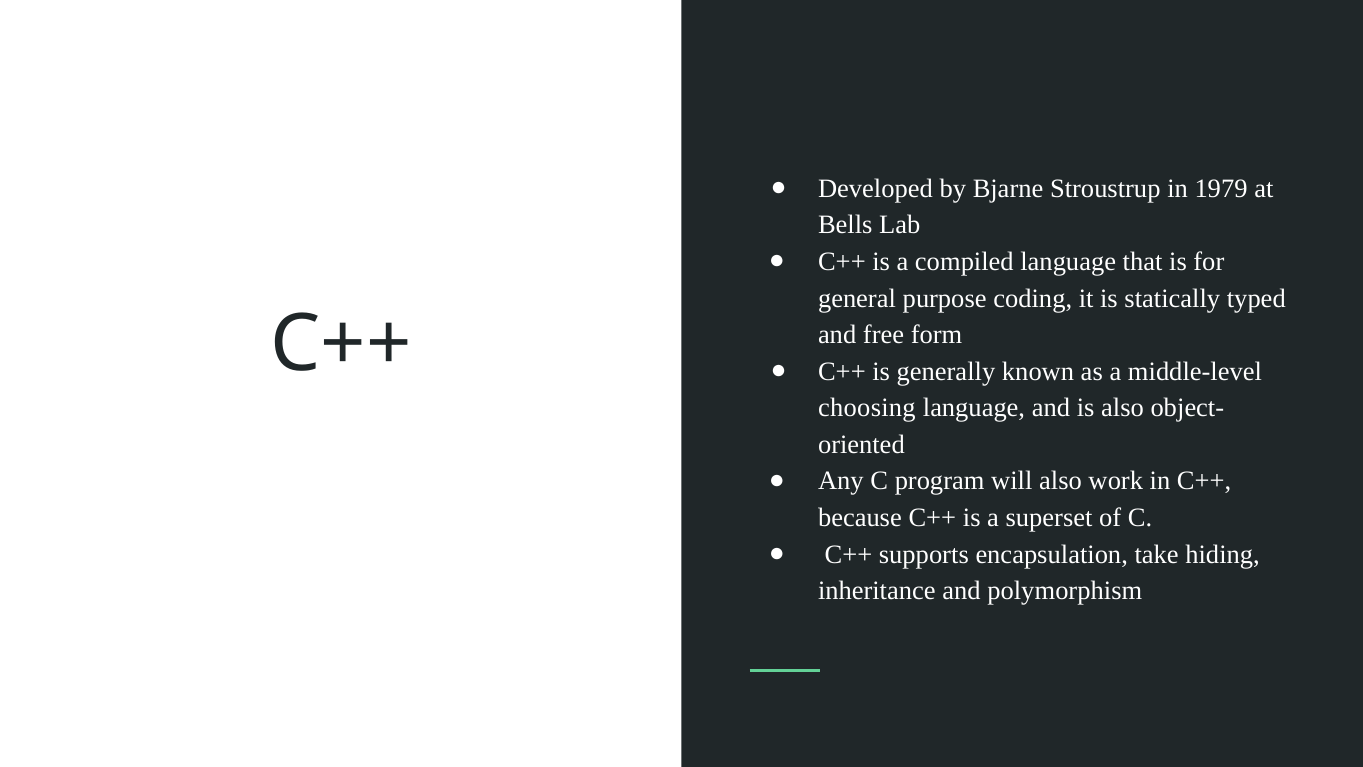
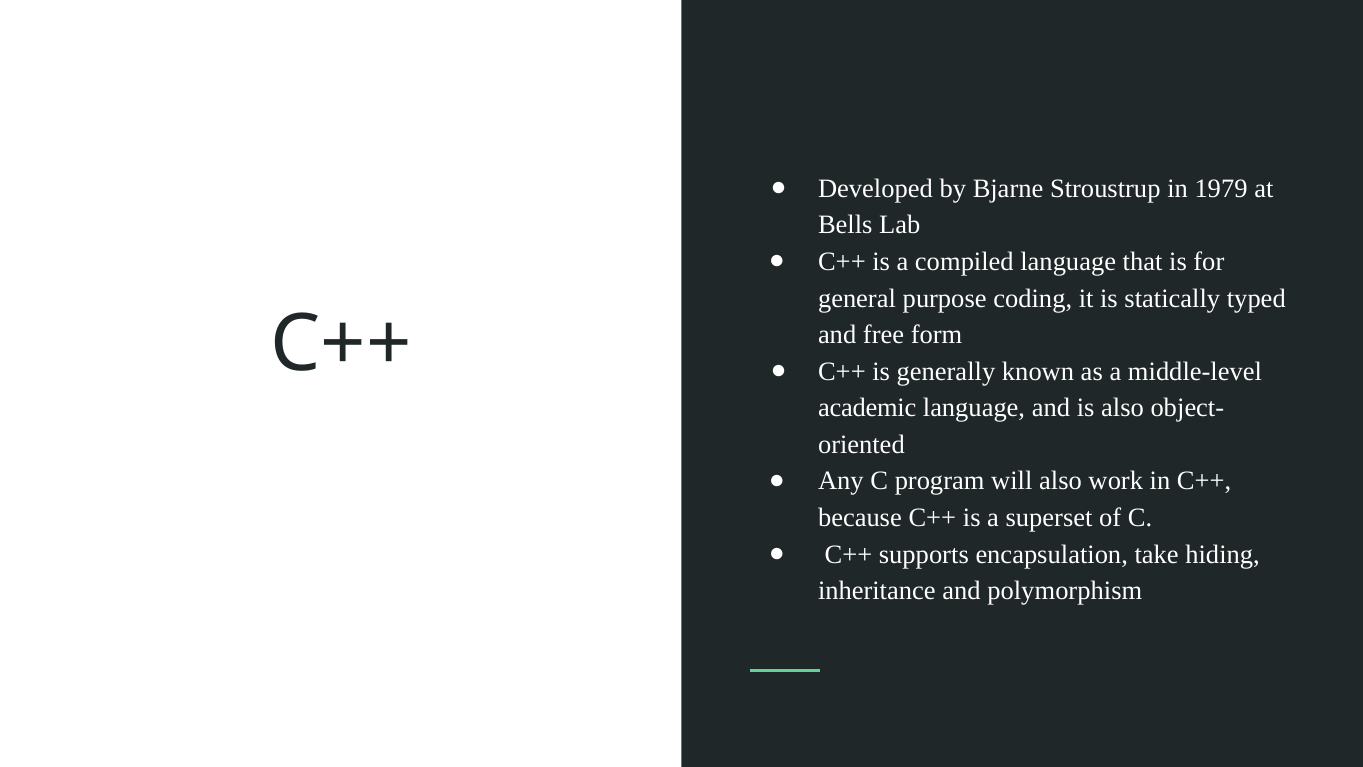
choosing: choosing -> academic
